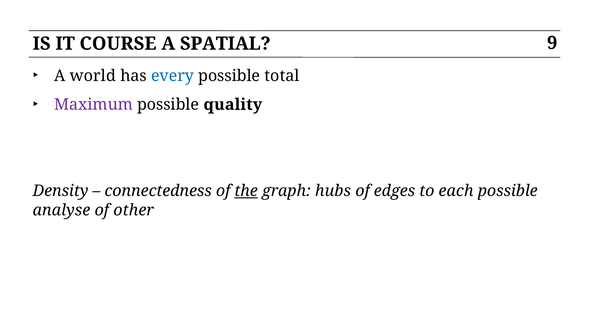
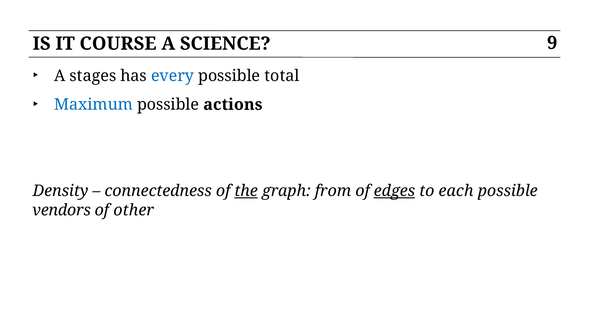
SPATIAL: SPATIAL -> SCIENCE
world: world -> stages
Maximum colour: purple -> blue
quality: quality -> actions
hubs: hubs -> from
edges underline: none -> present
analyse: analyse -> vendors
